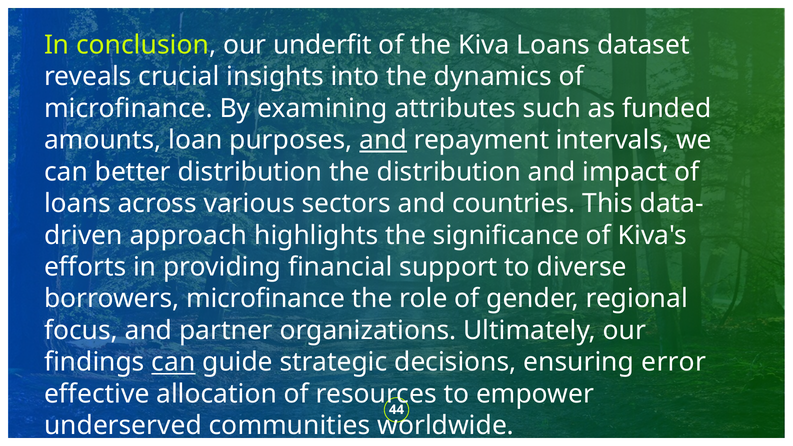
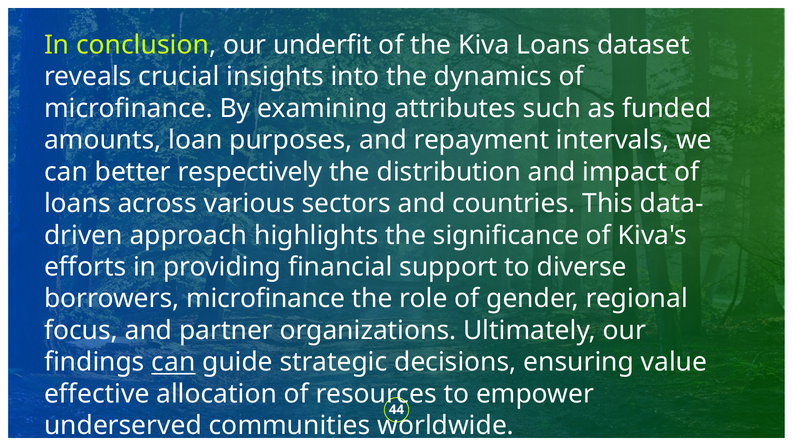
and at (383, 140) underline: present -> none
better distribution: distribution -> respectively
error: error -> value
